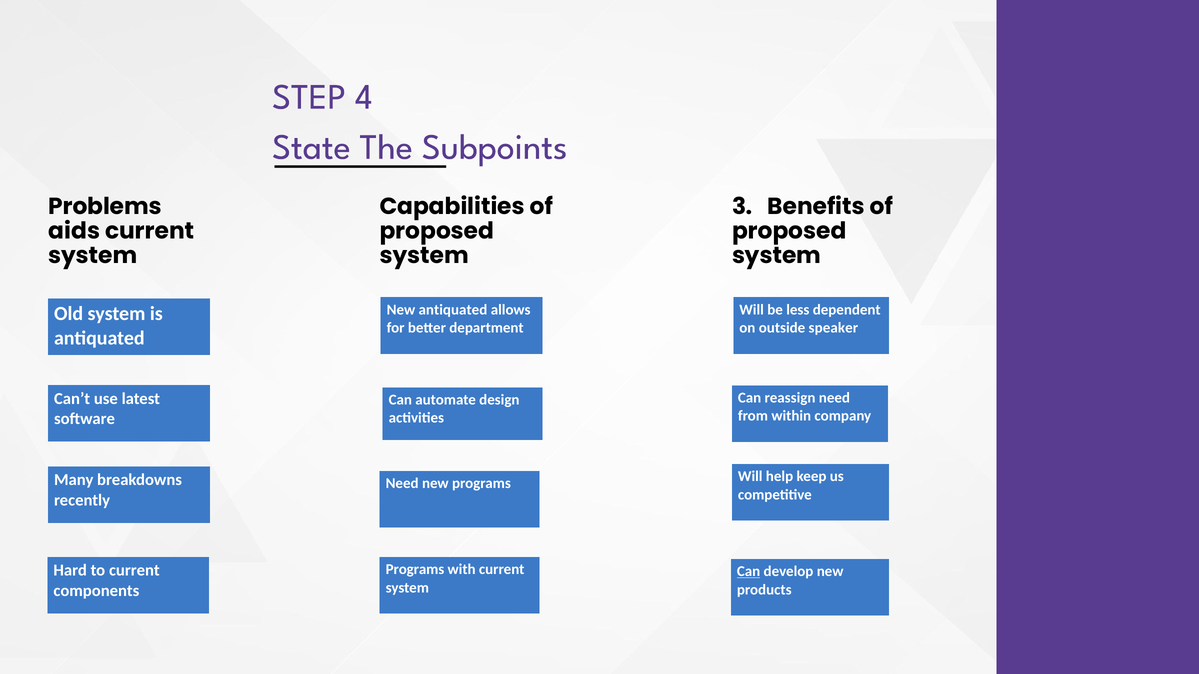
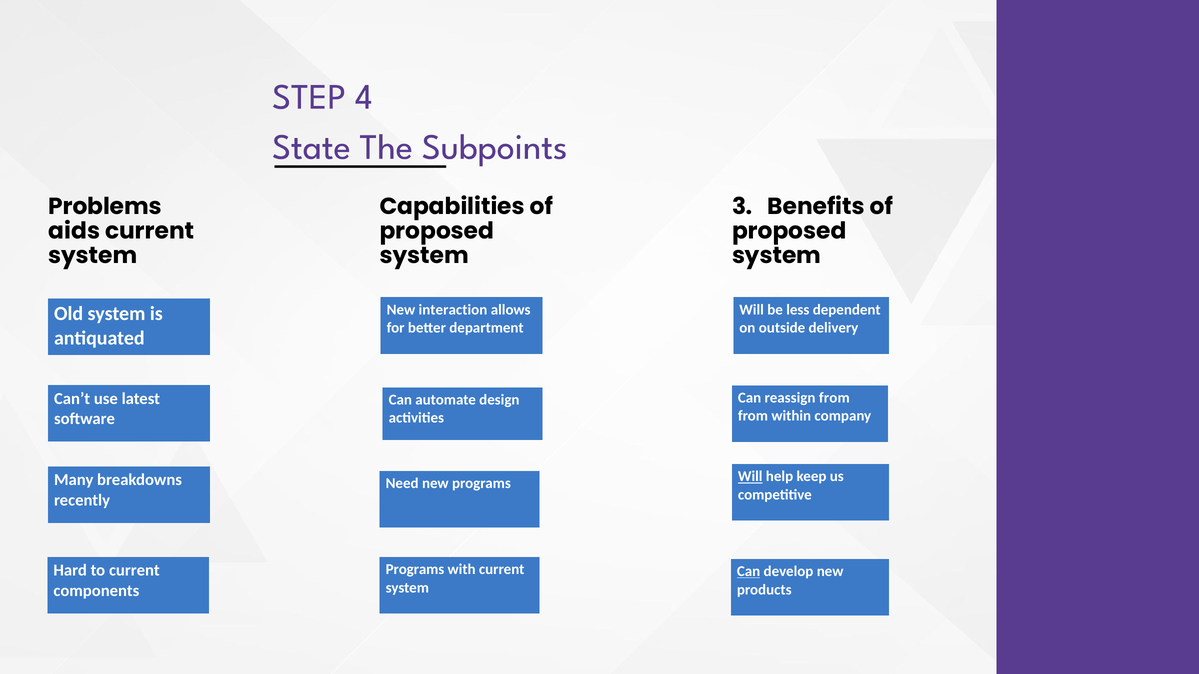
New antiquated: antiquated -> interaction
speaker: speaker -> delivery
reassign need: need -> from
Will at (750, 477) underline: none -> present
